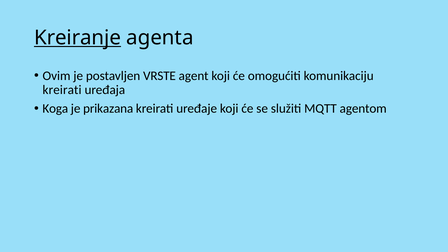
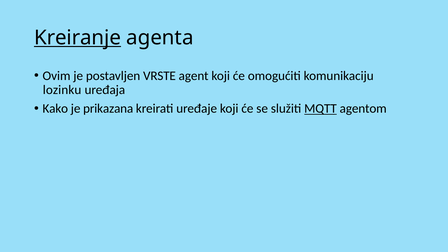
kreirati at (62, 90): kreirati -> lozinku
Koga: Koga -> Kako
MQTT underline: none -> present
